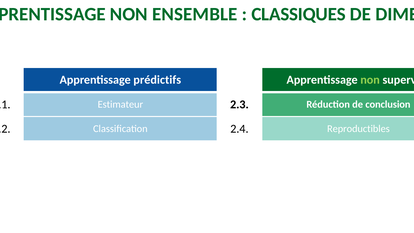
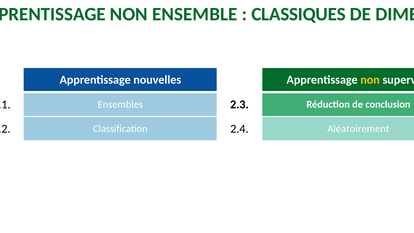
prédictifs: prédictifs -> nouvelles
non at (370, 80) colour: light green -> yellow
Estimateur: Estimateur -> Ensembles
Reproductibles: Reproductibles -> Aléatoirement
